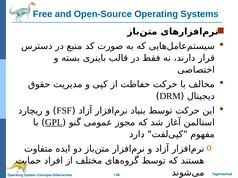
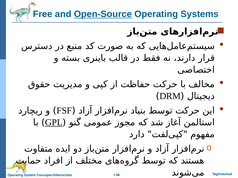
Open-Source underline: none -> present
